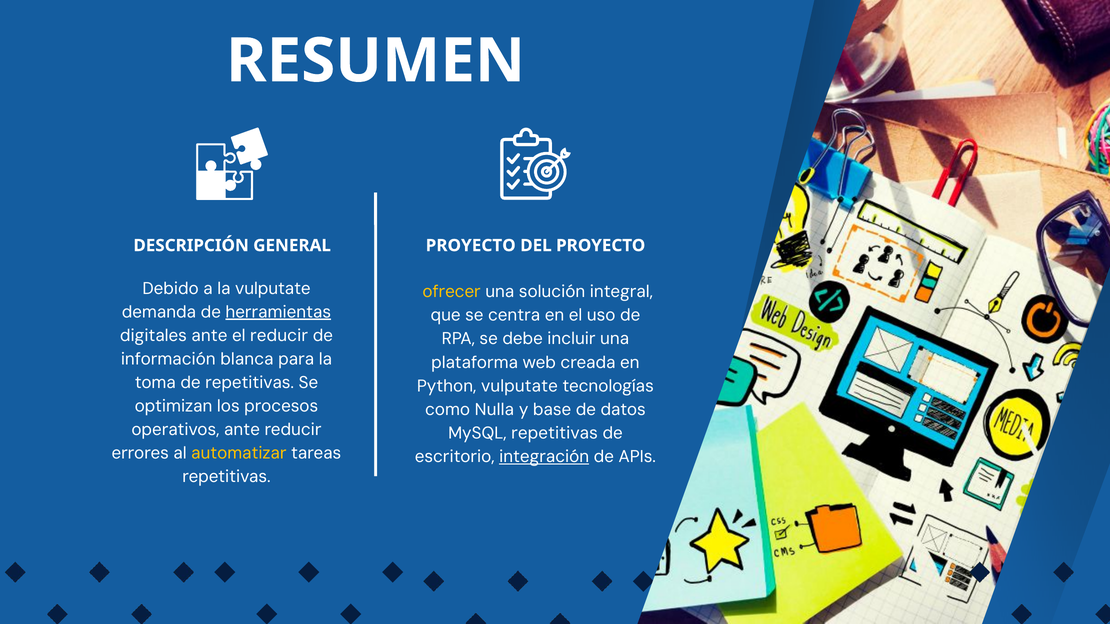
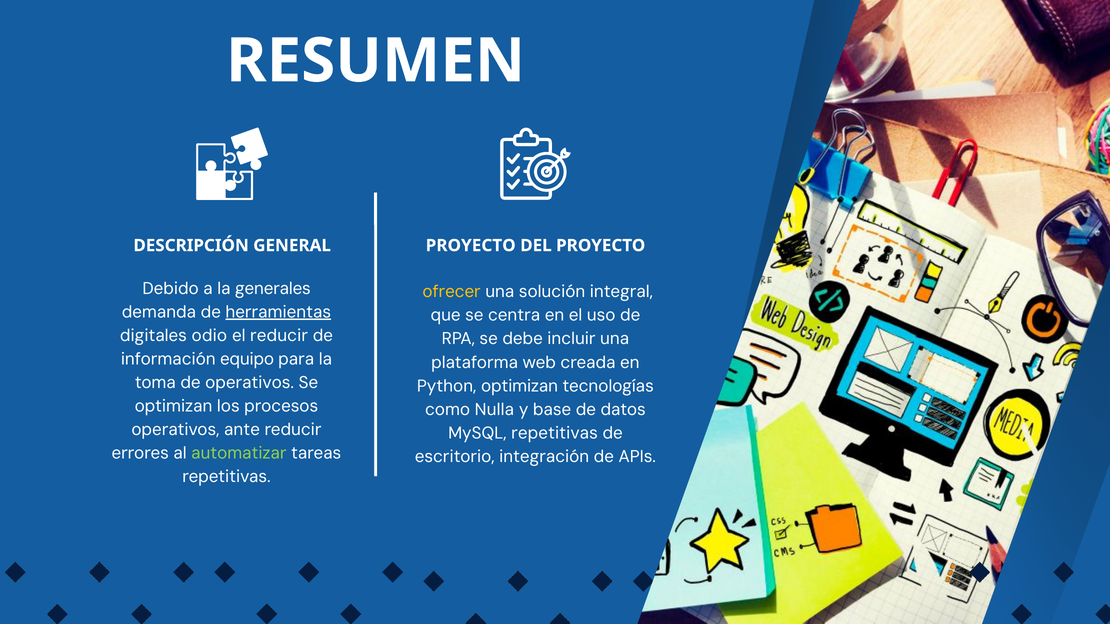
la vulputate: vulputate -> generales
digitales ante: ante -> odio
blanca: blanca -> equipo
de repetitivas: repetitivas -> operativos
Python vulputate: vulputate -> optimizan
automatizar colour: yellow -> light green
integración underline: present -> none
